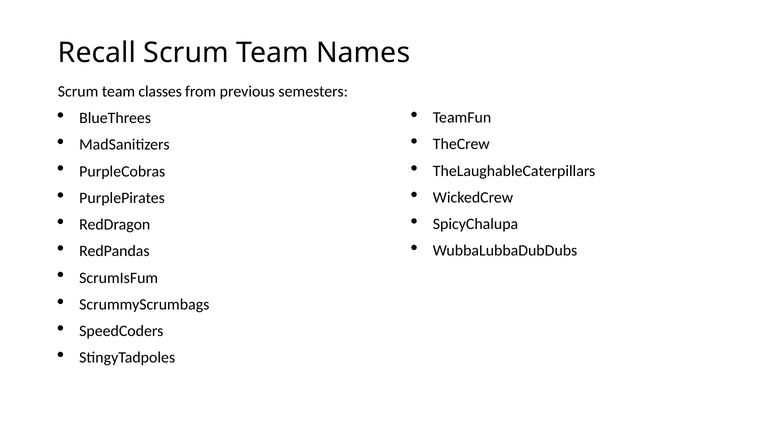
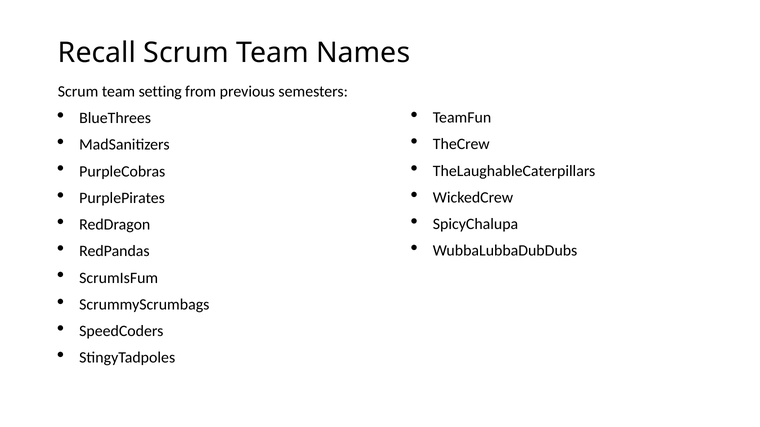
classes: classes -> setting
